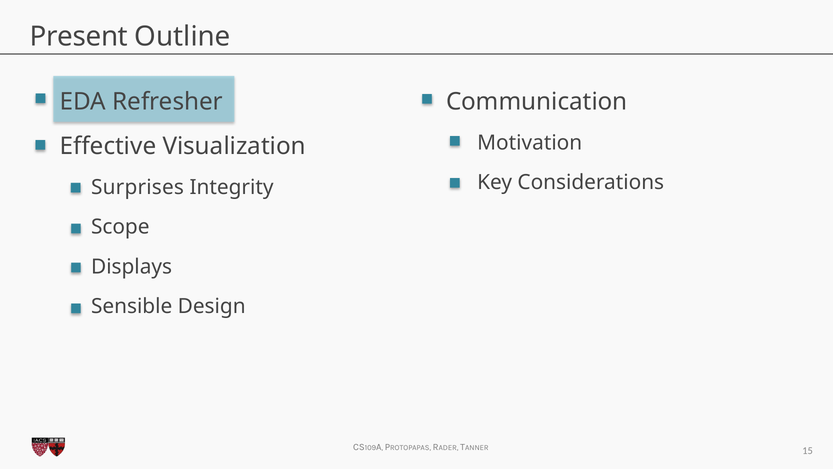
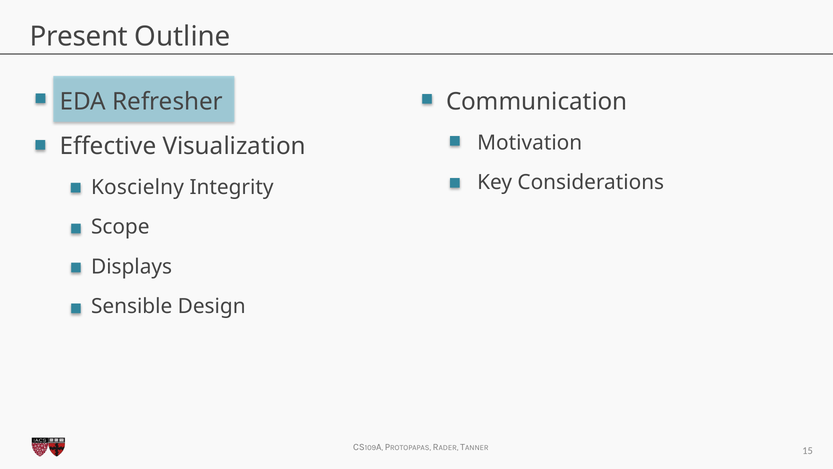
Surprises: Surprises -> Koscielny
